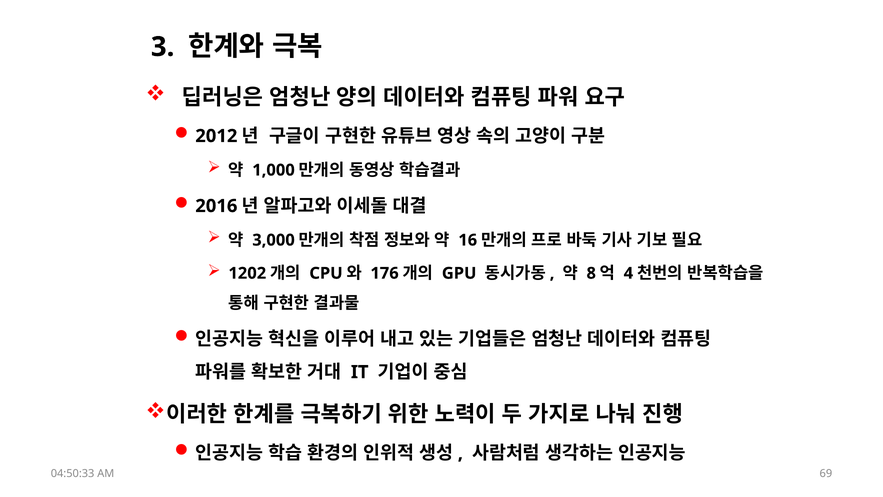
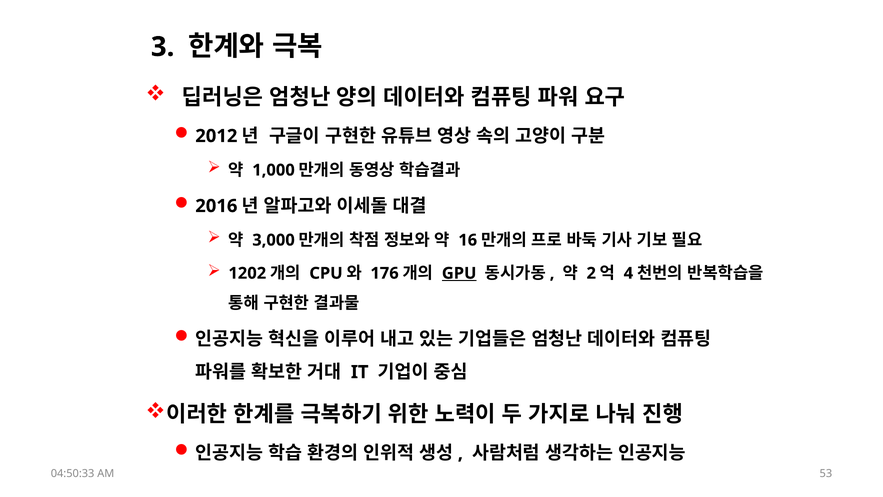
GPU underline: none -> present
8: 8 -> 2
69: 69 -> 53
